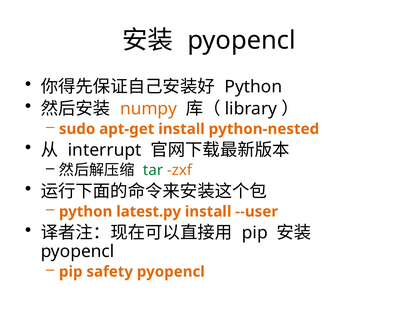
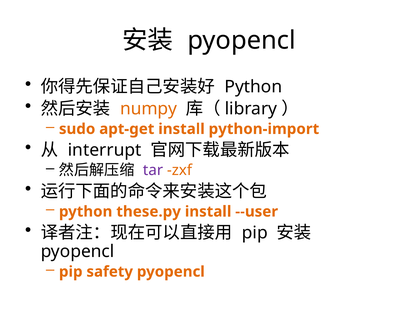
python-nested: python-nested -> python-import
tar colour: green -> purple
latest.py: latest.py -> these.py
